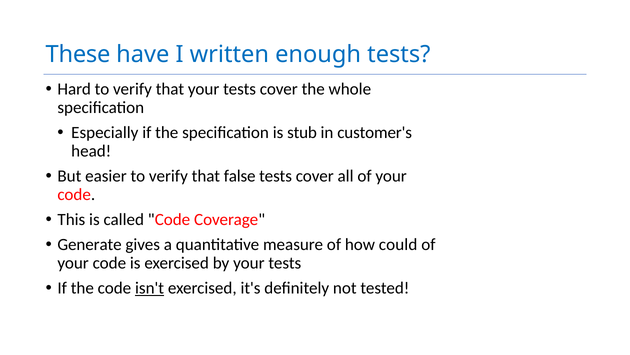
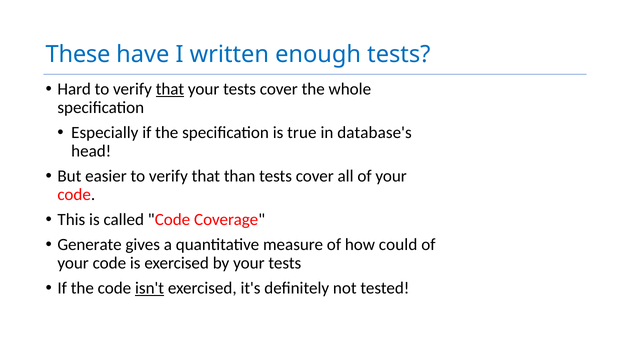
that at (170, 89) underline: none -> present
stub: stub -> true
customer's: customer's -> database's
false: false -> than
